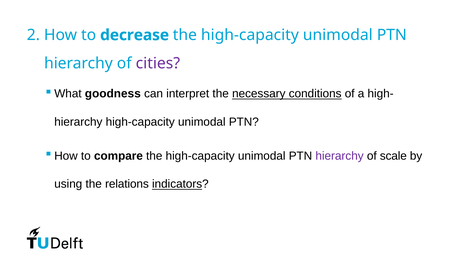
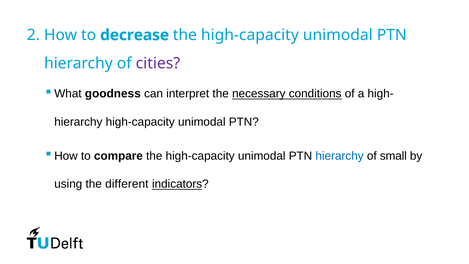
hierarchy at (340, 156) colour: purple -> blue
scale: scale -> small
relations: relations -> different
